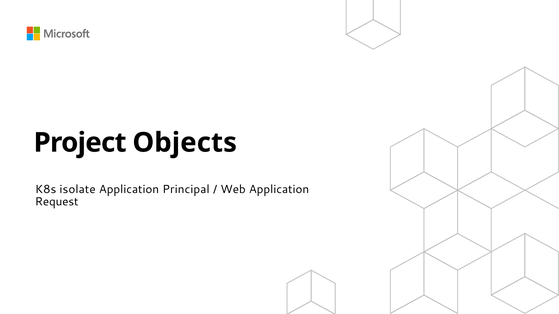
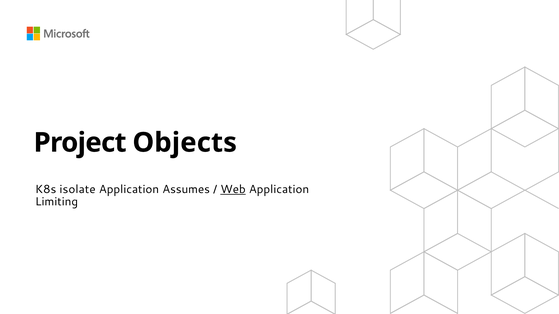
Principal: Principal -> Assumes
Web underline: none -> present
Request: Request -> Limiting
